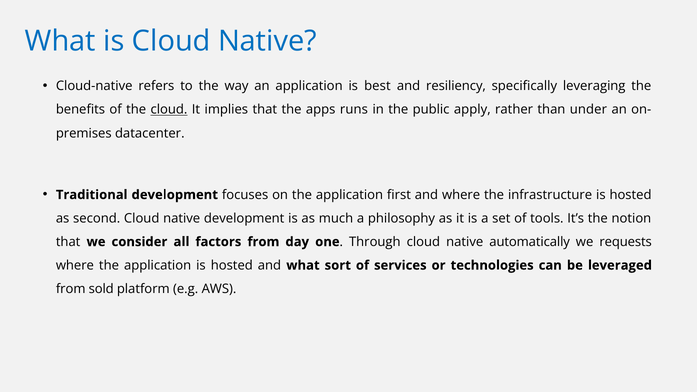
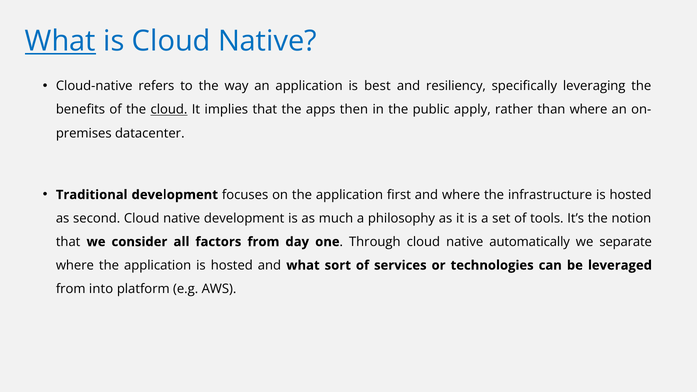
What at (60, 41) underline: none -> present
runs: runs -> then
than under: under -> where
requests: requests -> separate
sold: sold -> into
